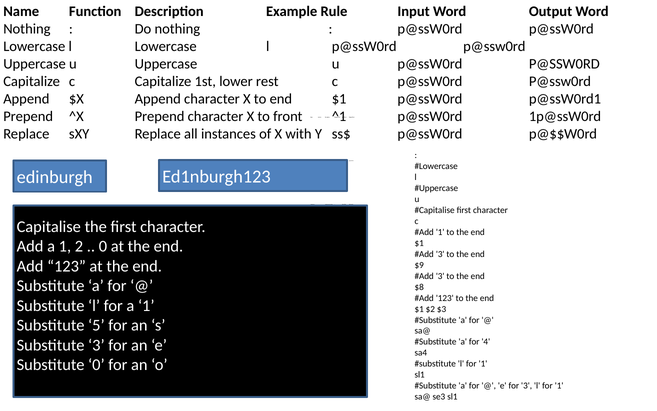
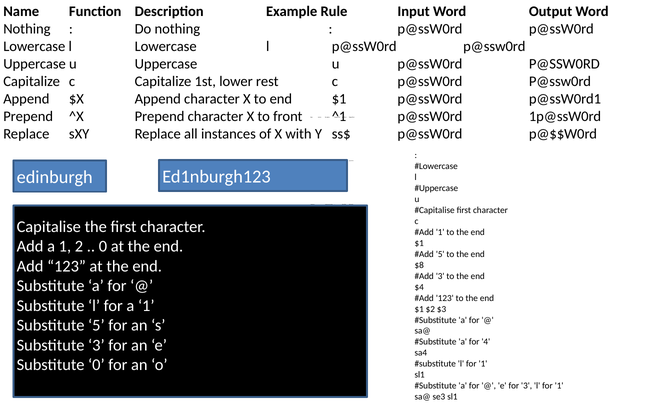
3 at (440, 254): 3 -> 5
$9: $9 -> $8
$8: $8 -> $4
